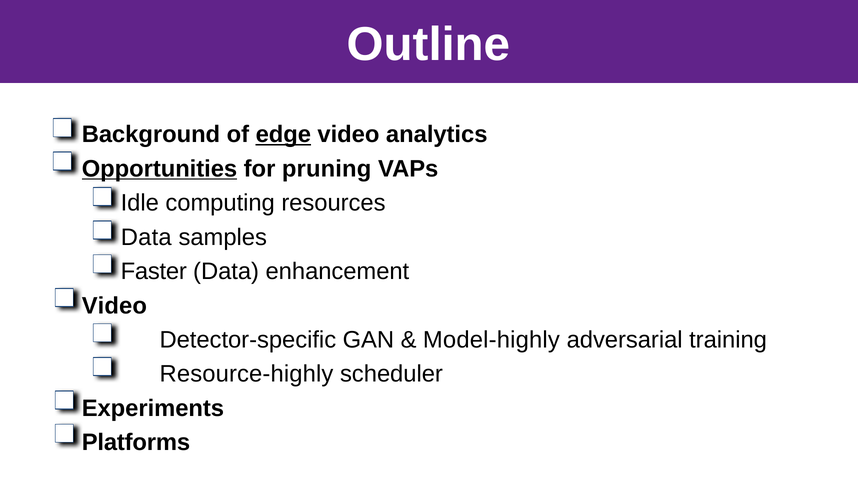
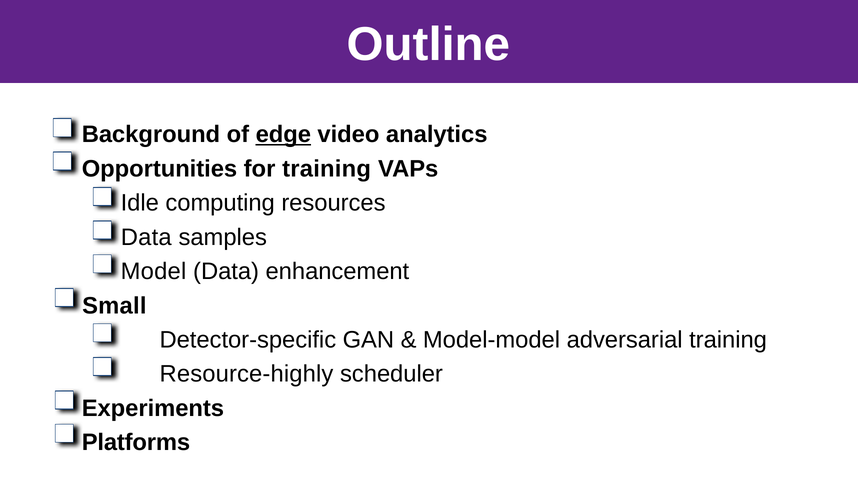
Opportunities underline: present -> none
for pruning: pruning -> training
Faster: Faster -> Model
Video at (114, 305): Video -> Small
Model-highly: Model-highly -> Model-model
